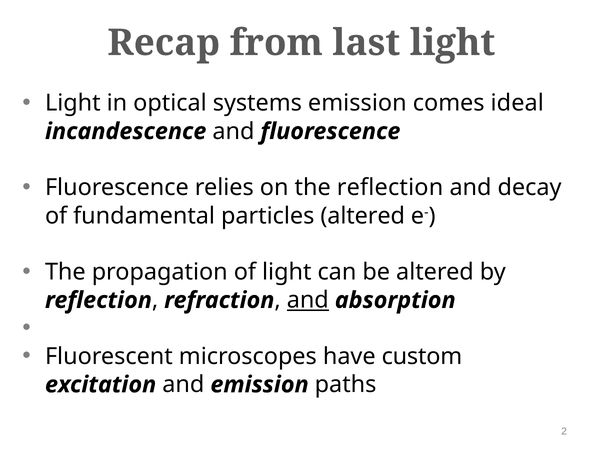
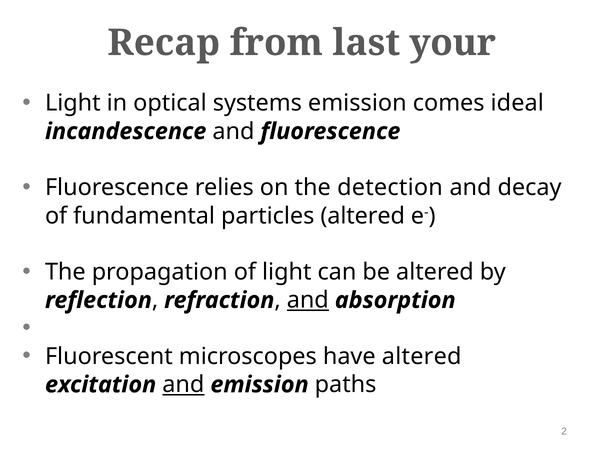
last light: light -> your
the reflection: reflection -> detection
have custom: custom -> altered
and at (183, 385) underline: none -> present
